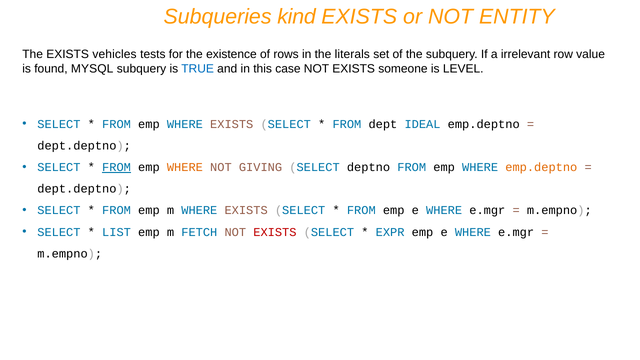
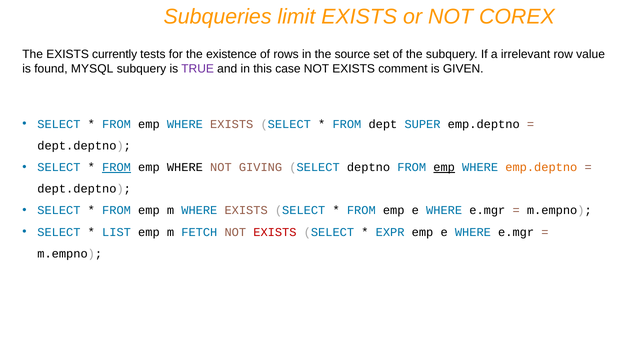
kind: kind -> limit
ENTITY: ENTITY -> COREX
vehicles: vehicles -> currently
literals: literals -> source
TRUE colour: blue -> purple
someone: someone -> comment
LEVEL: LEVEL -> GIVEN
IDEAL: IDEAL -> SUPER
WHERE at (185, 167) colour: orange -> black
emp at (444, 167) underline: none -> present
